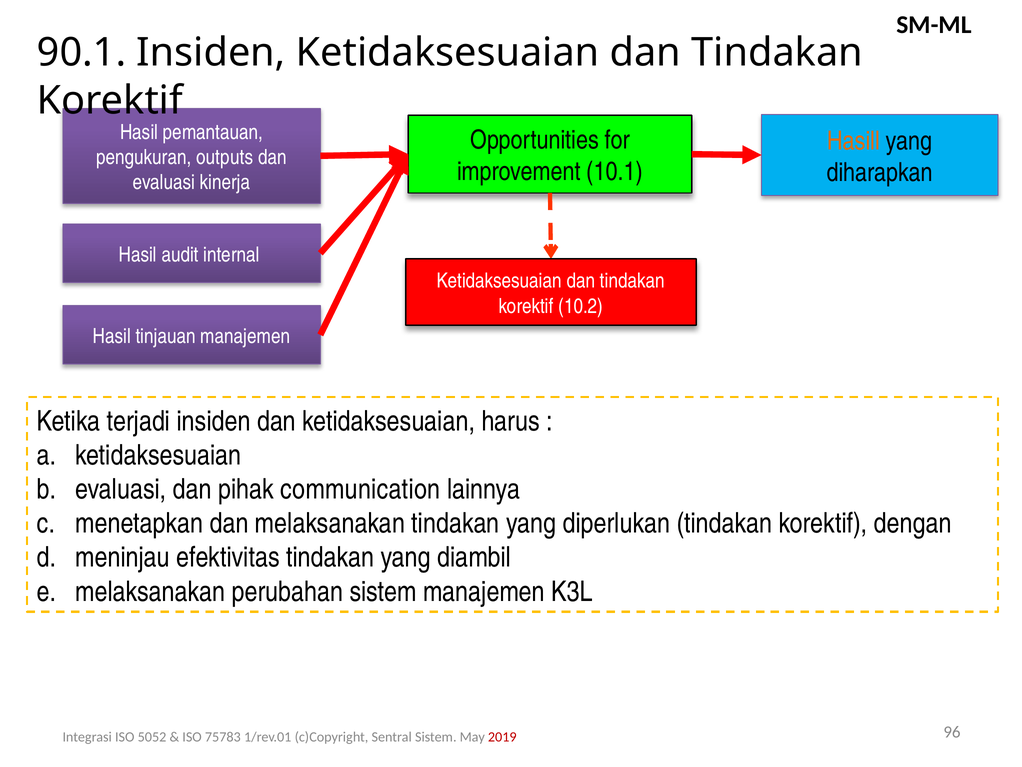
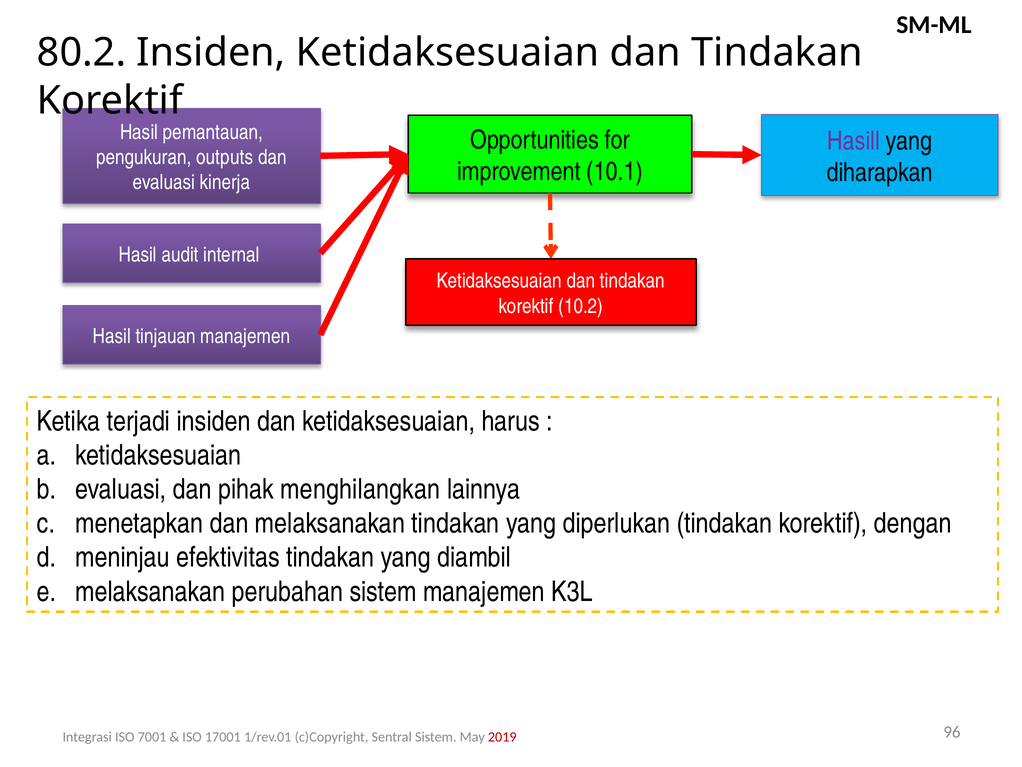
90.1: 90.1 -> 80.2
Hasill colour: orange -> purple
communication: communication -> menghilangkan
5052: 5052 -> 7001
75783: 75783 -> 17001
